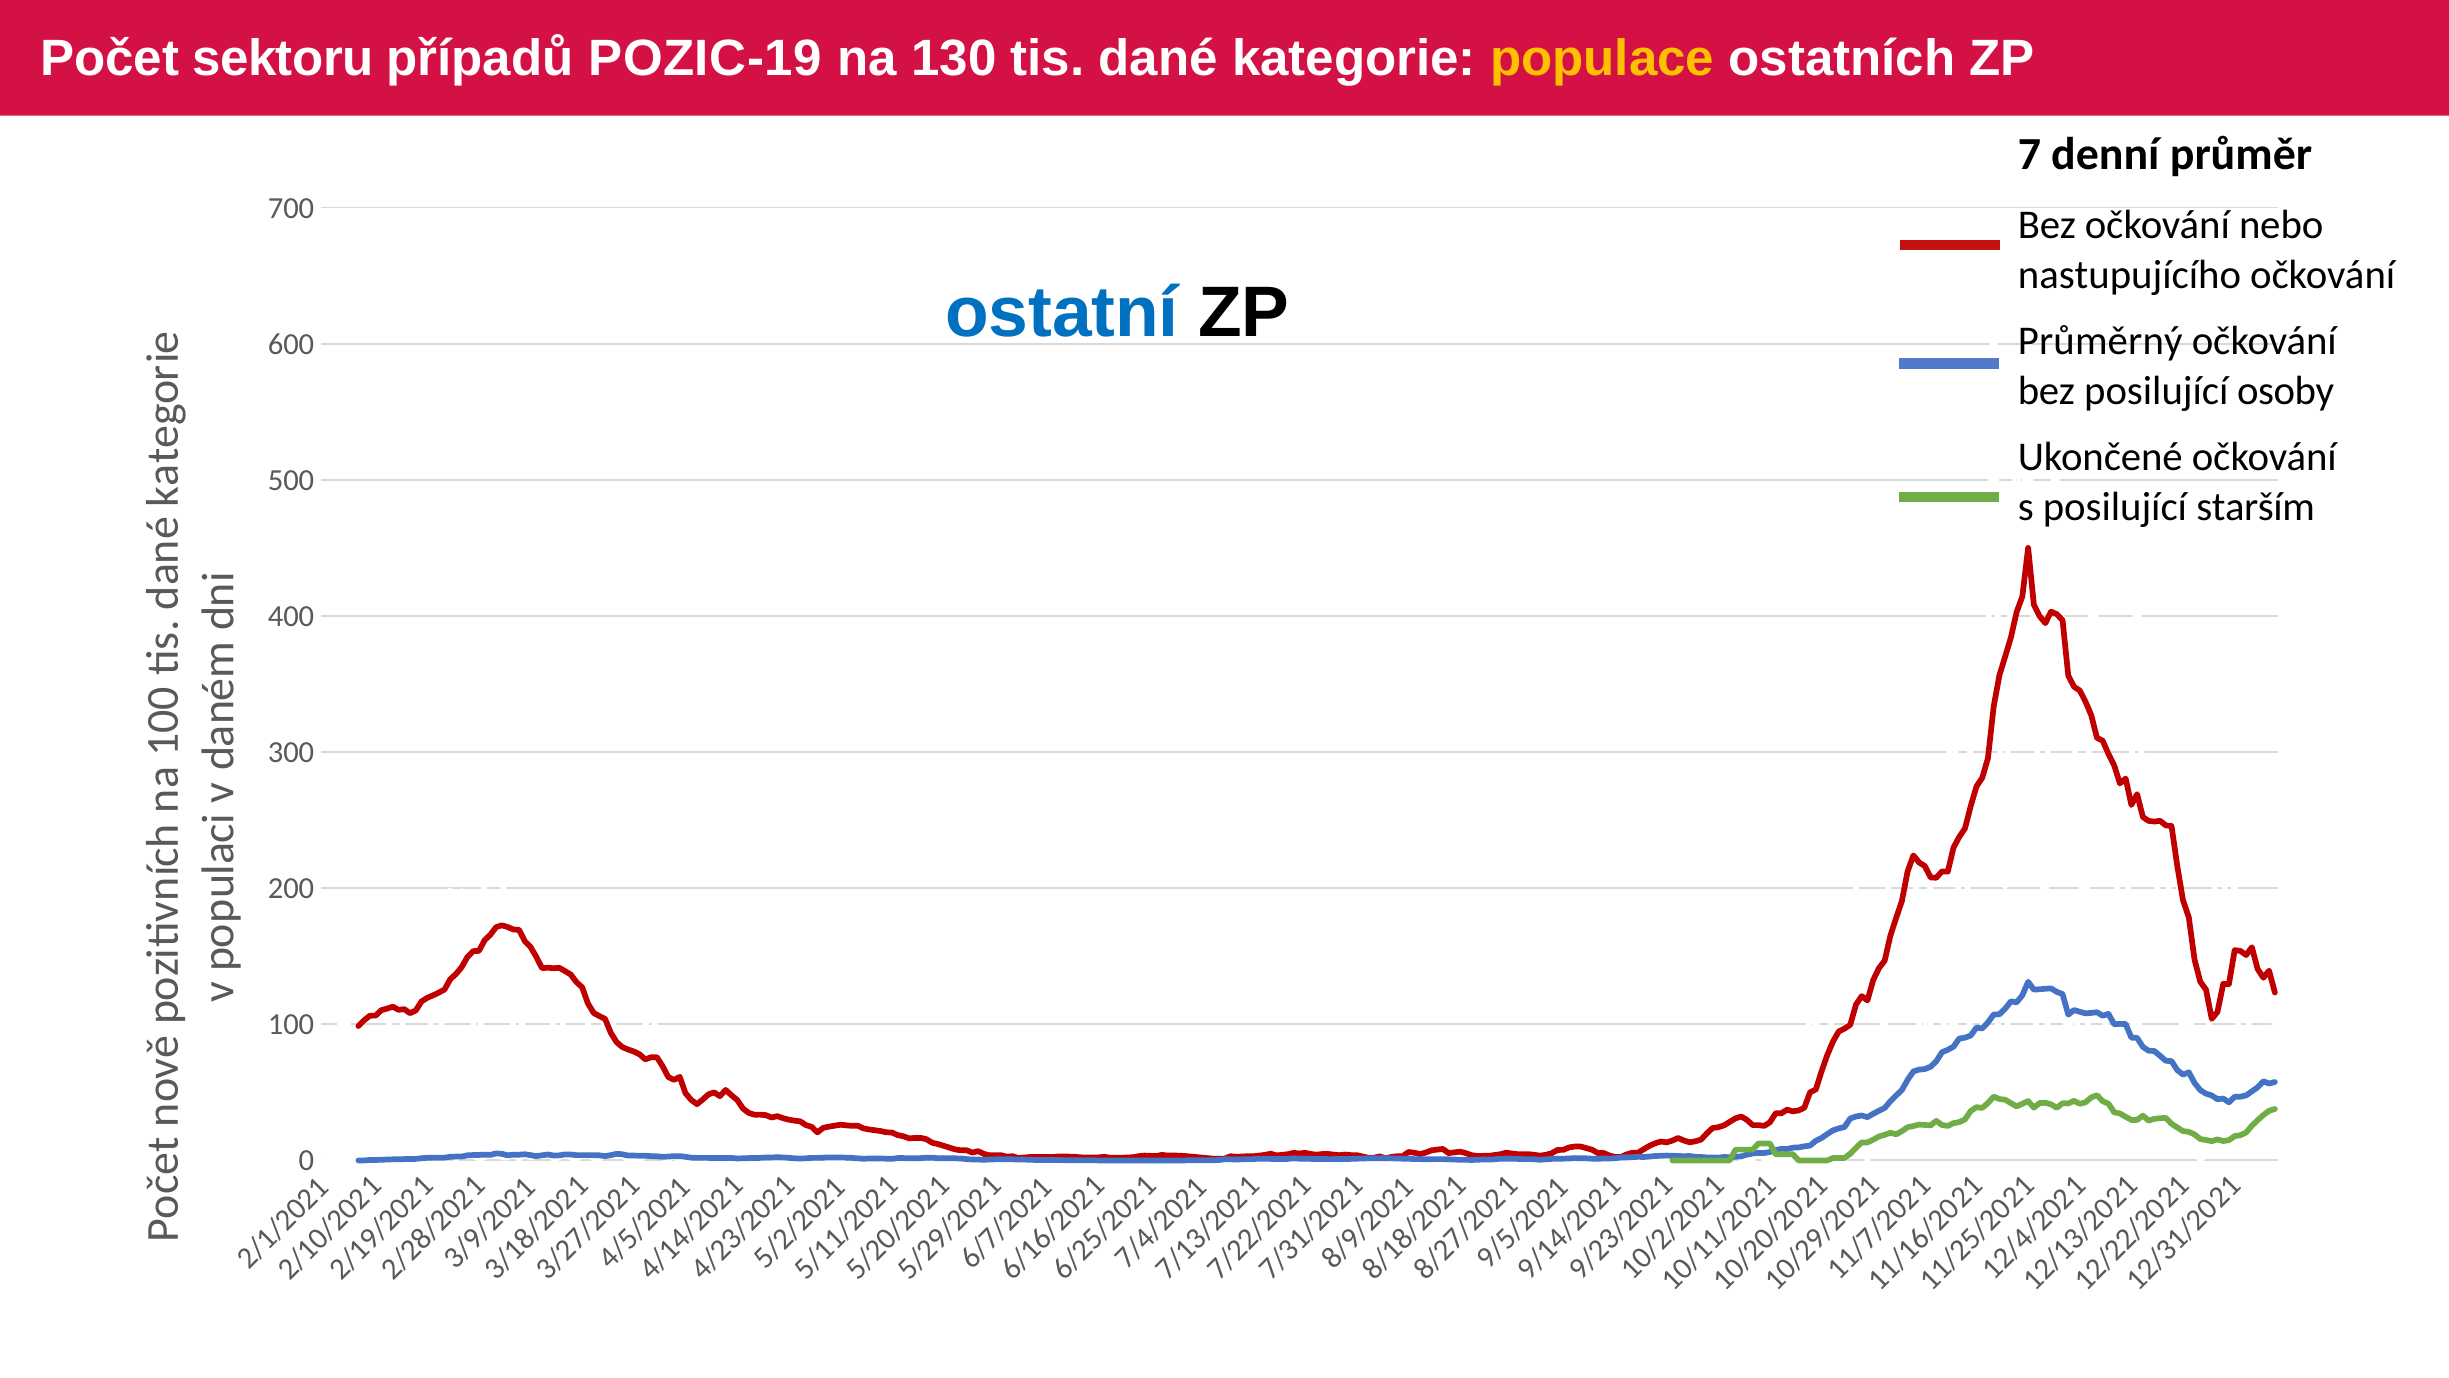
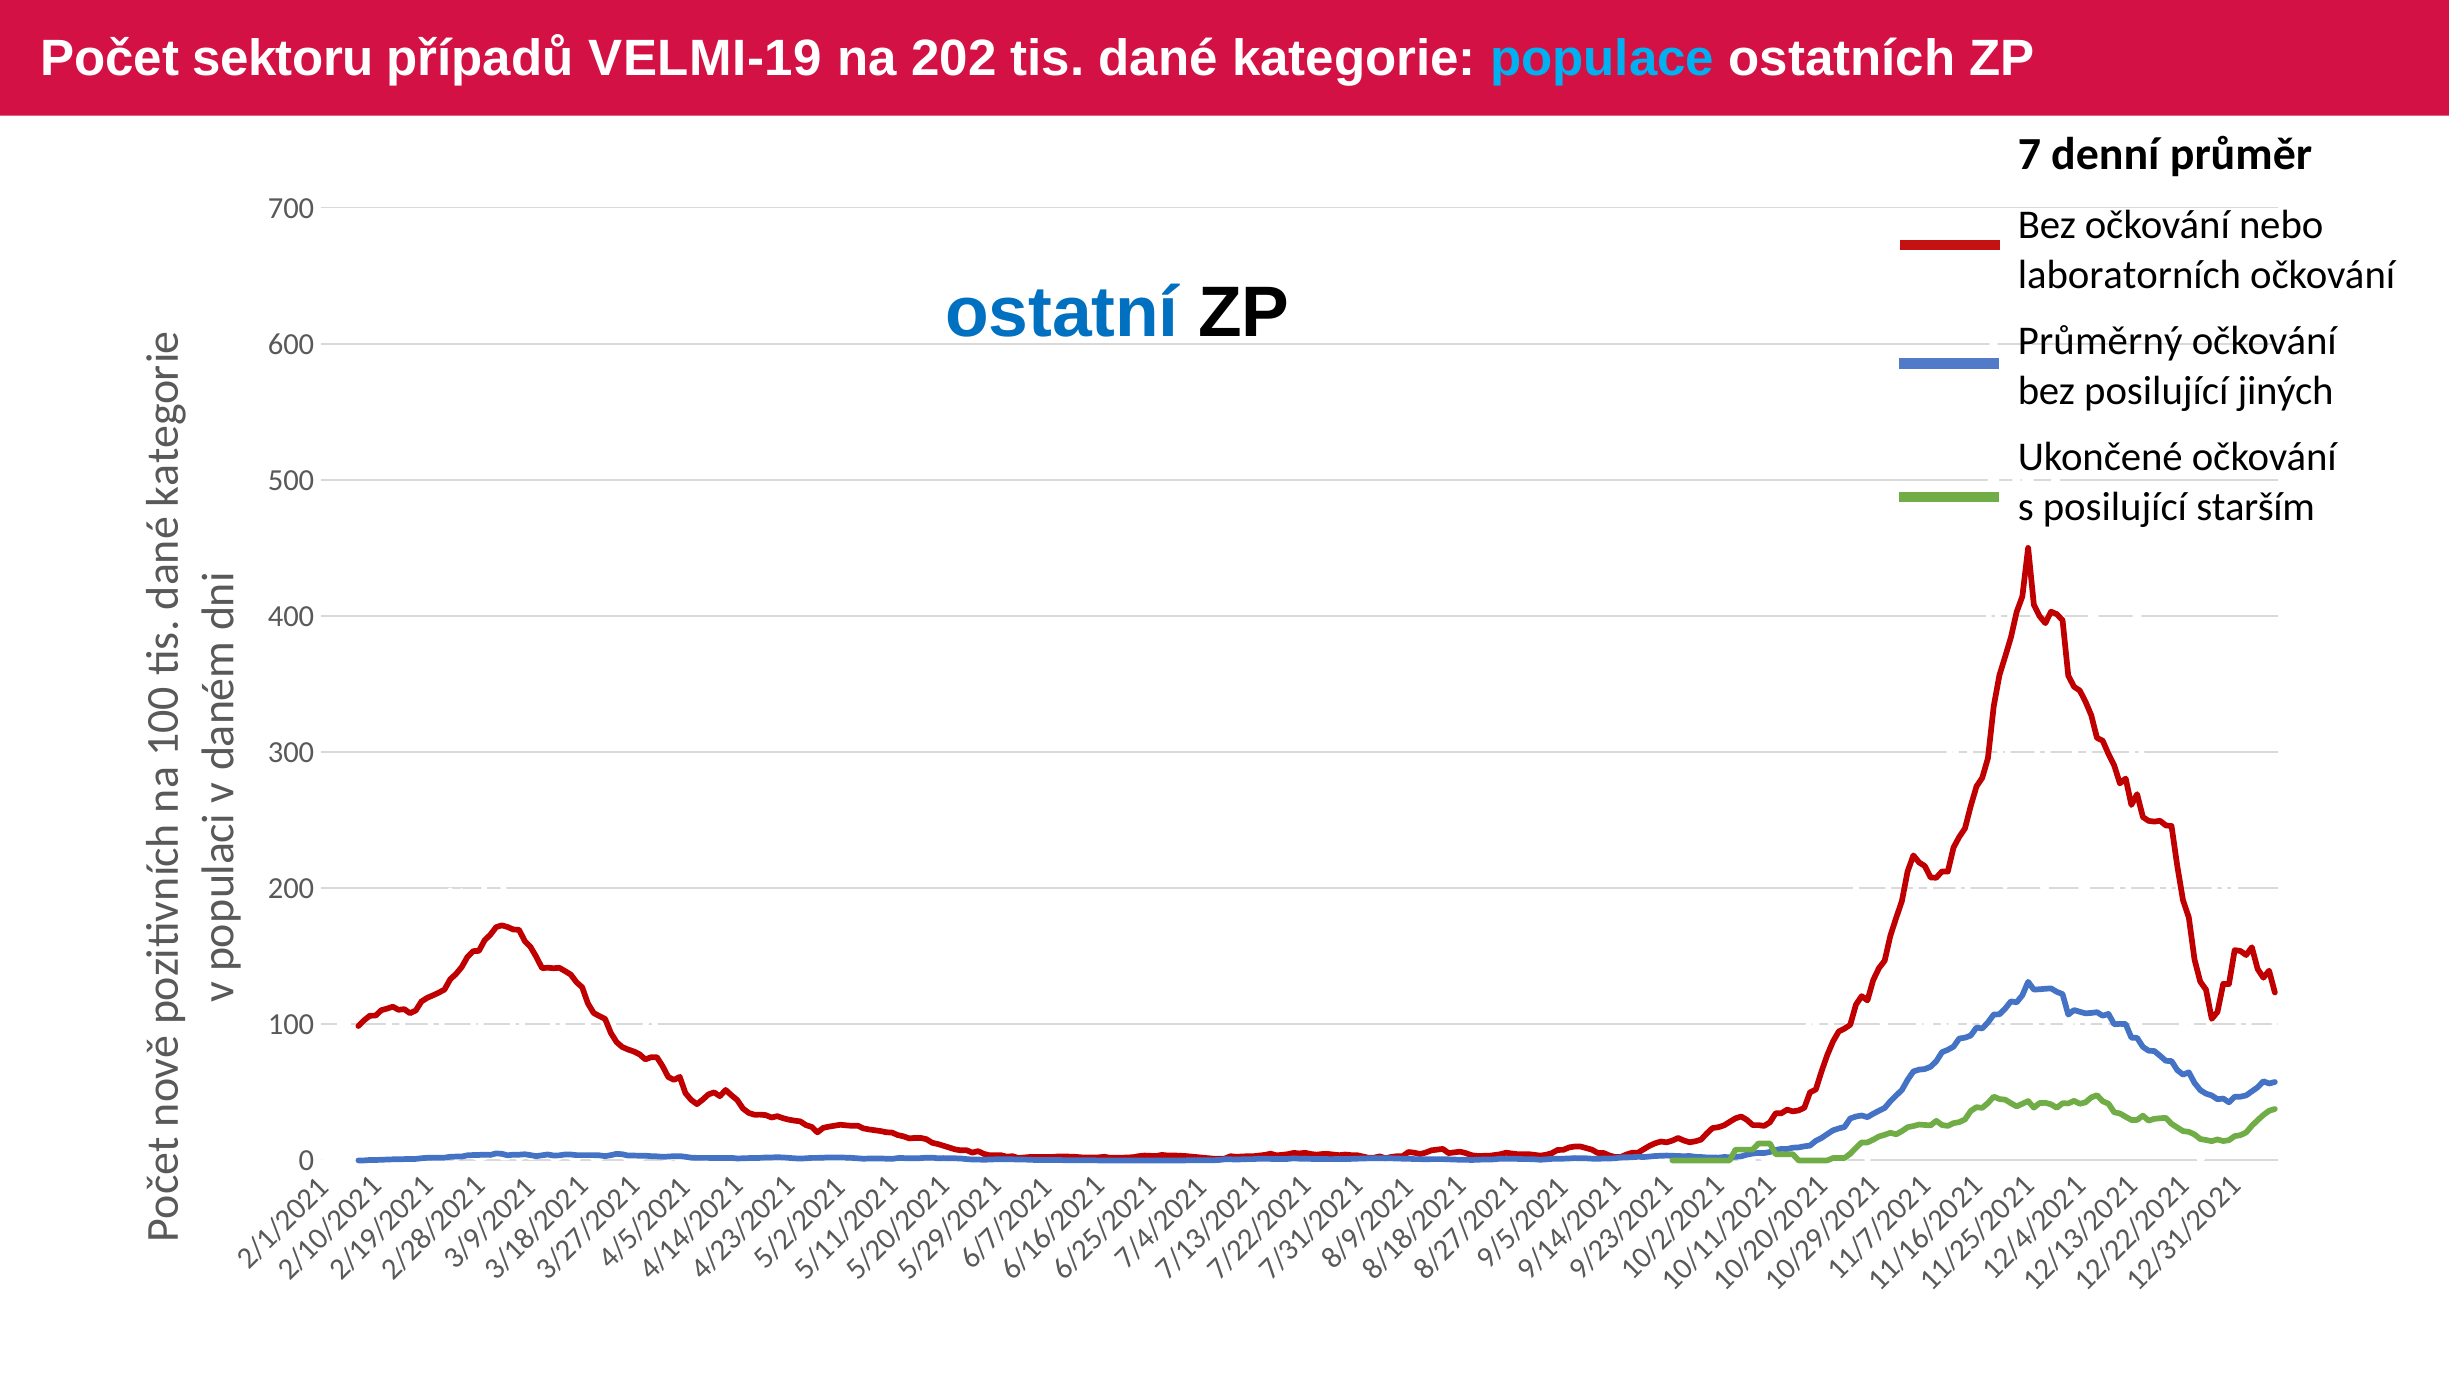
POZIC-19: POZIC-19 -> VELMI-19
130: 130 -> 202
populace colour: yellow -> light blue
nastupujícího: nastupujícího -> laboratorních
osoby: osoby -> jiných
